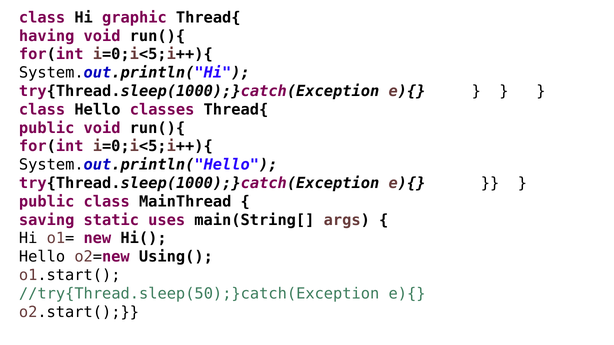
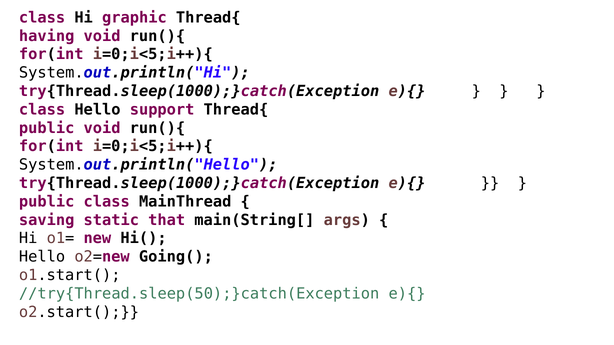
classes: classes -> support
uses: uses -> that
Using(: Using( -> Going(
